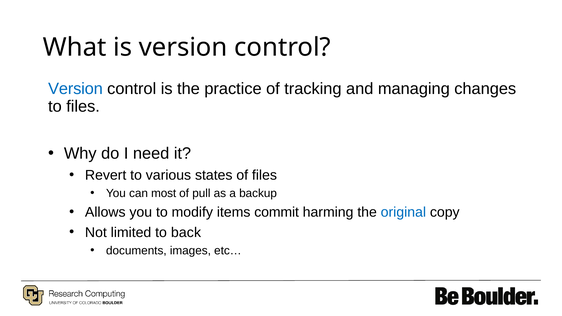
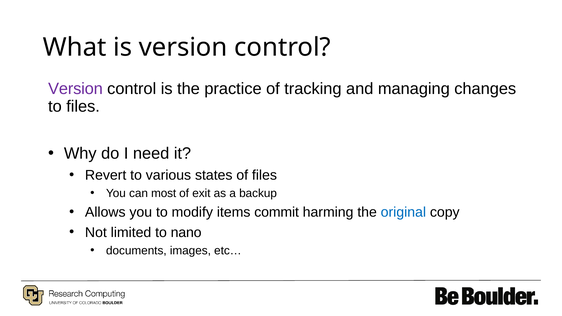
Version at (75, 89) colour: blue -> purple
pull: pull -> exit
back: back -> nano
